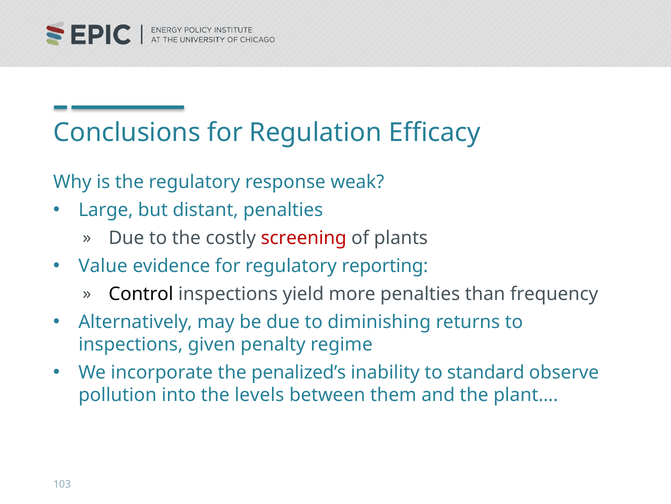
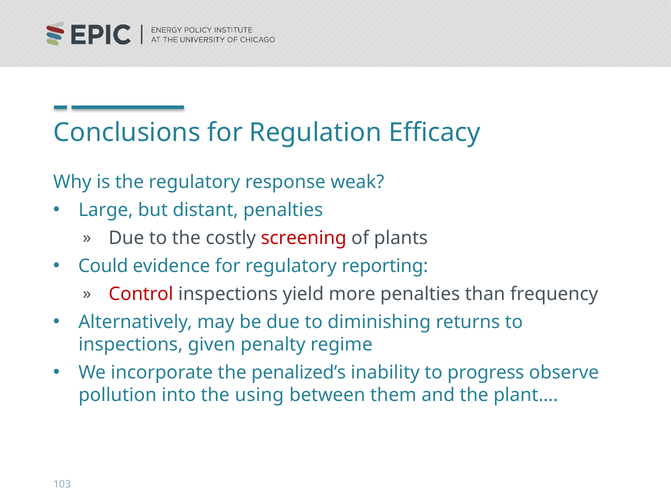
Value: Value -> Could
Control colour: black -> red
standard: standard -> progress
levels: levels -> using
